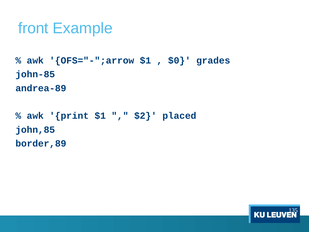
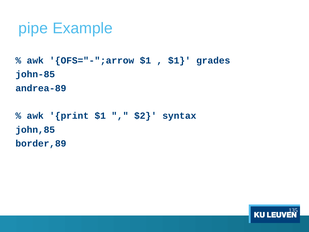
front: front -> pipe
$0 at (179, 60): $0 -> $1
placed: placed -> syntax
